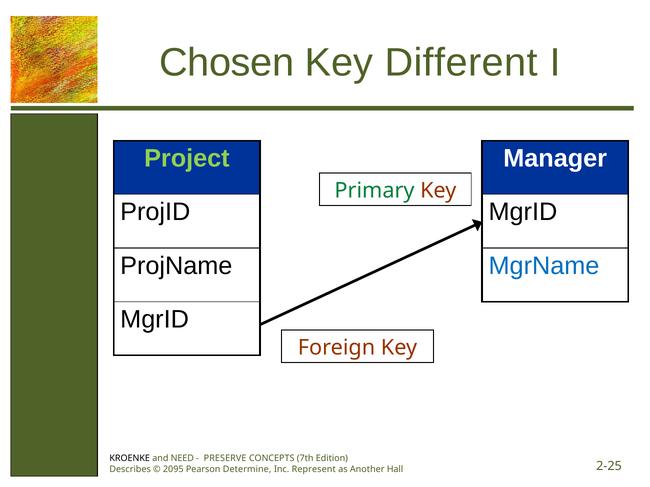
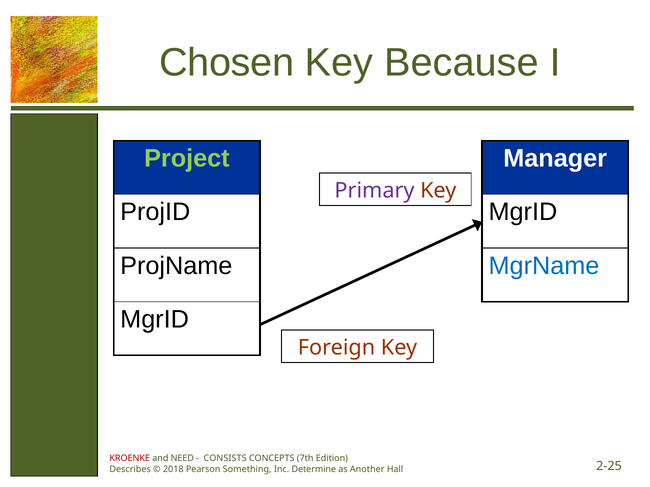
Different: Different -> Because
Primary colour: green -> purple
KROENKE colour: black -> red
PRESERVE: PRESERVE -> CONSISTS
2095: 2095 -> 2018
Determine: Determine -> Something
Represent: Represent -> Determine
